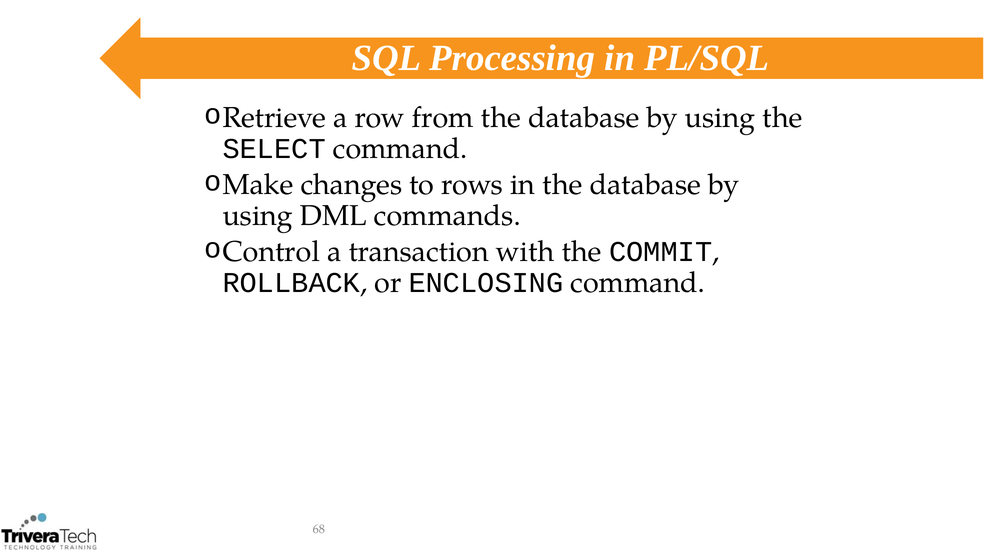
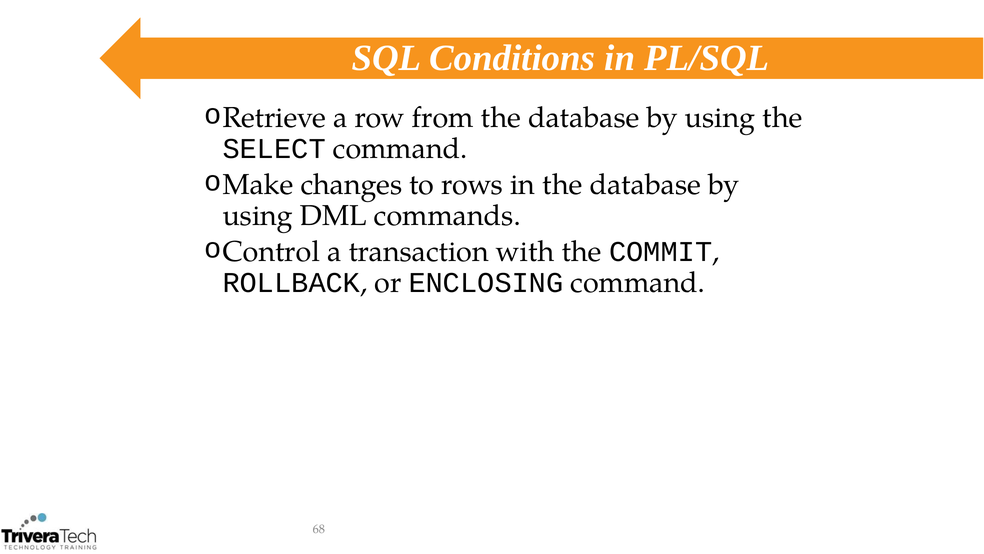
Processing: Processing -> Conditions
